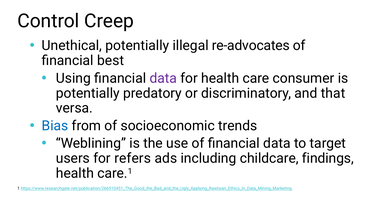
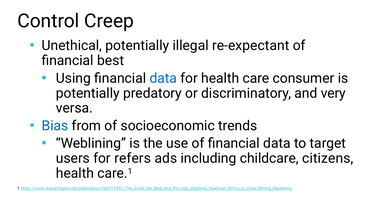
re-advocates: re-advocates -> re-expectant
data at (163, 78) colour: purple -> blue
that: that -> very
findings: findings -> citizens
